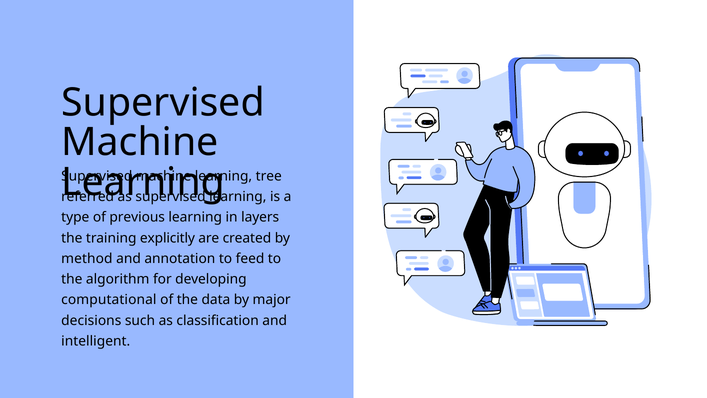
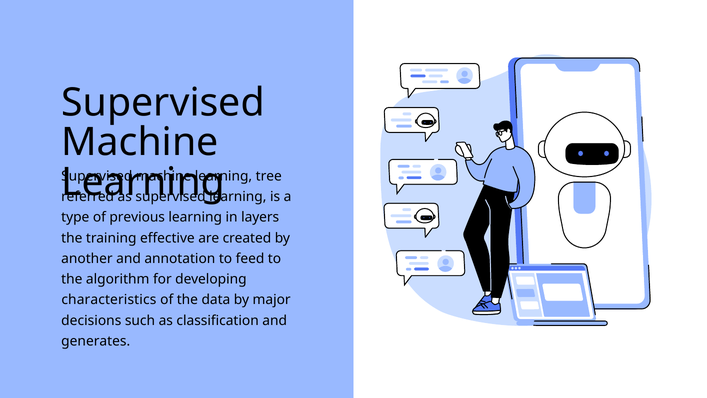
explicitly: explicitly -> effective
method: method -> another
computational: computational -> characteristics
intelligent: intelligent -> generates
